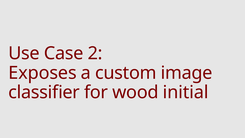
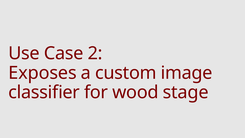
initial: initial -> stage
